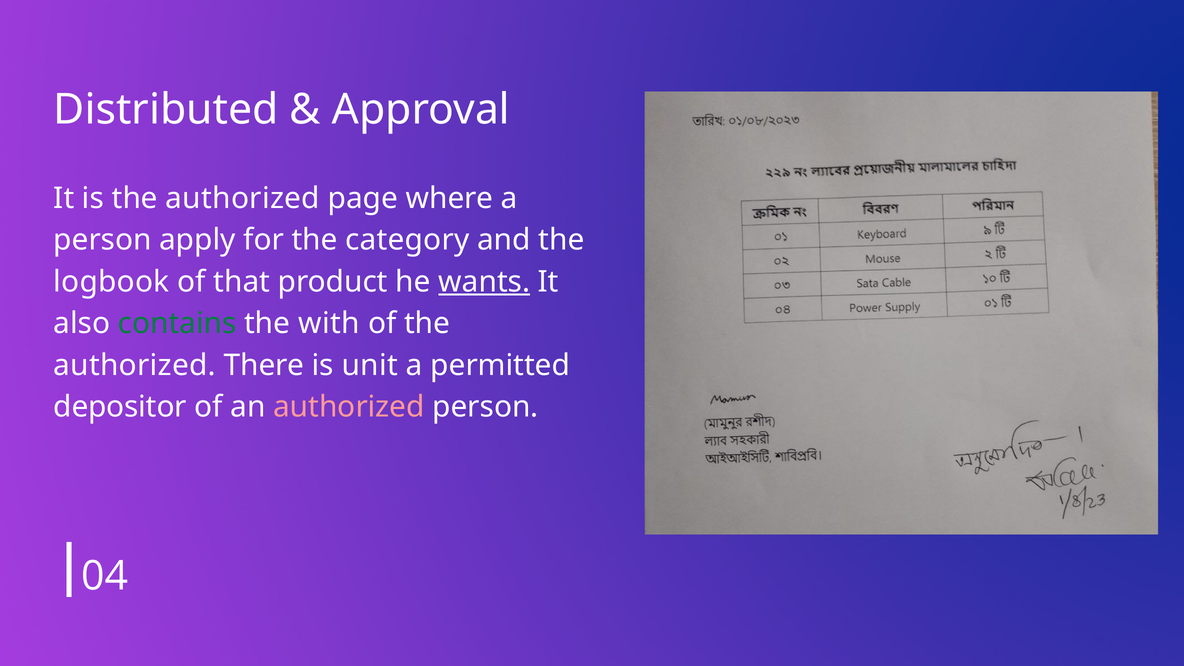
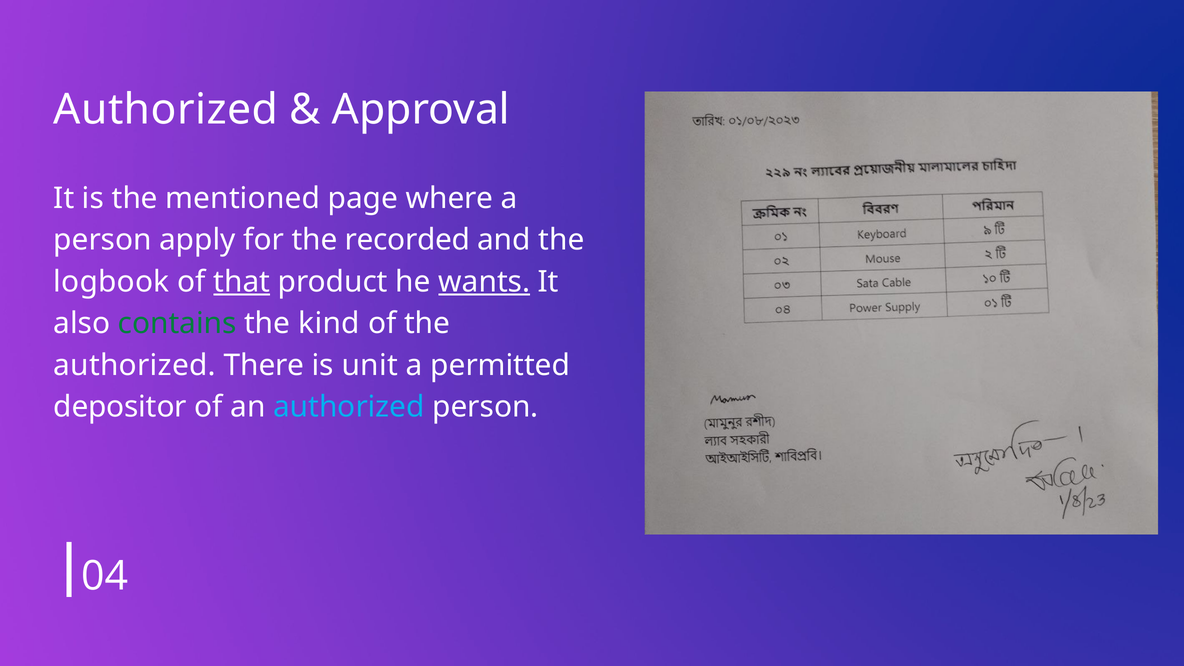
Distributed at (166, 110): Distributed -> Authorized
is the authorized: authorized -> mentioned
category: category -> recorded
that underline: none -> present
with: with -> kind
authorized at (349, 407) colour: pink -> light blue
